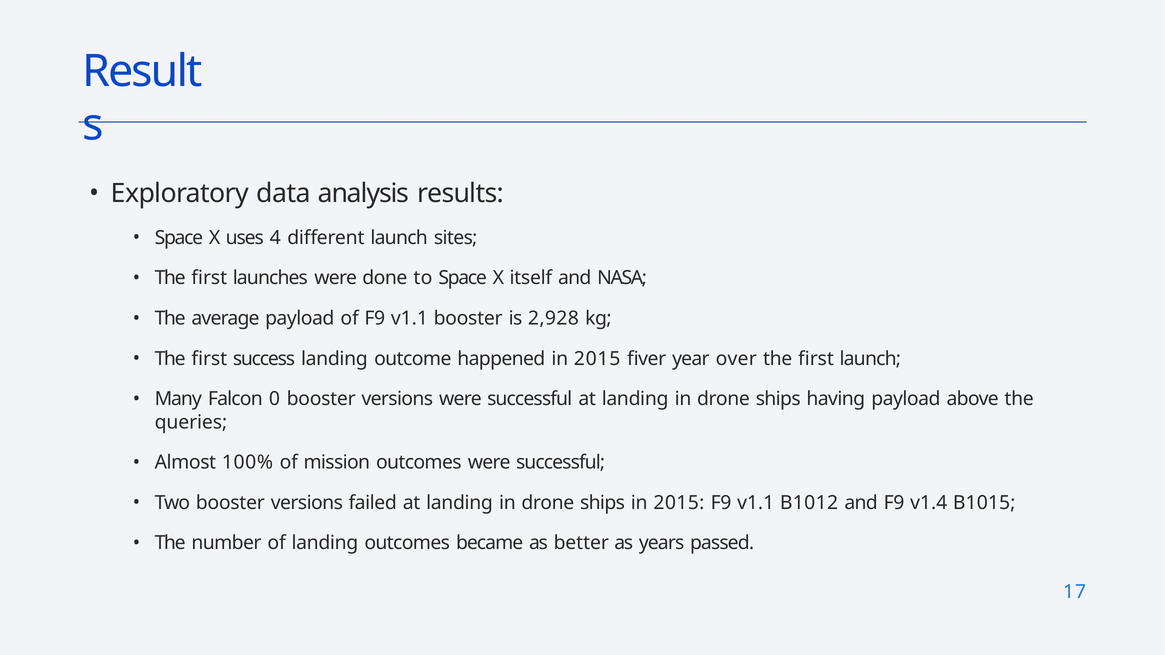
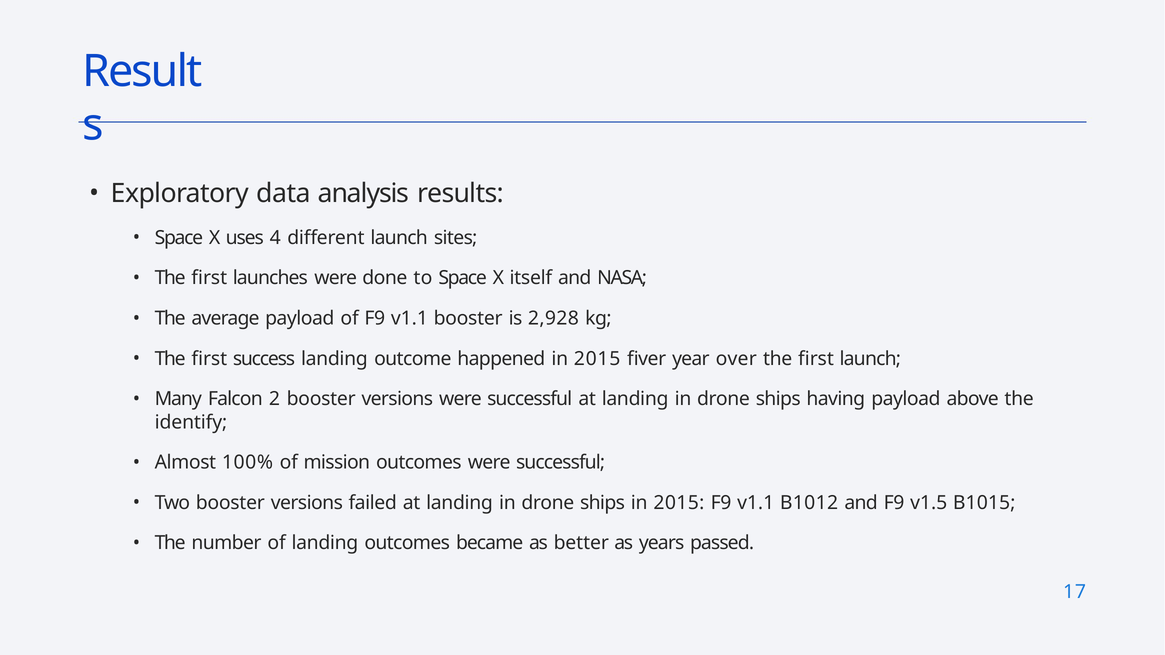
0: 0 -> 2
queries: queries -> identify
v1.4: v1.4 -> v1.5
